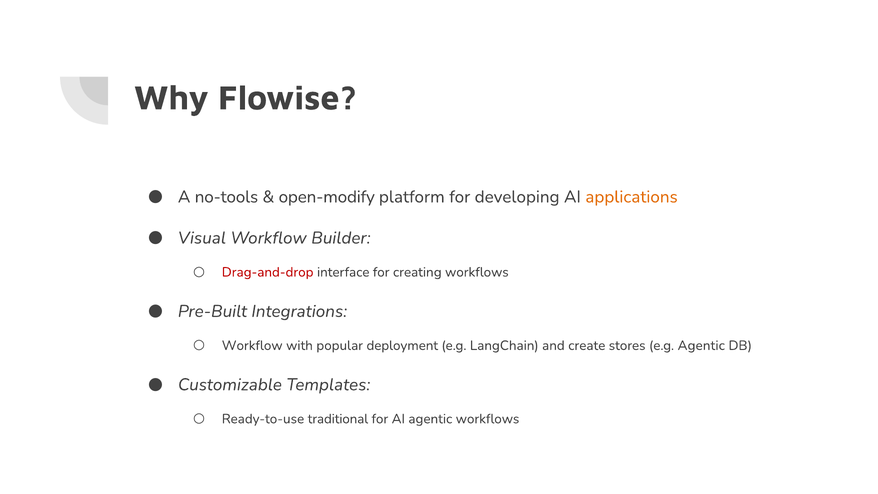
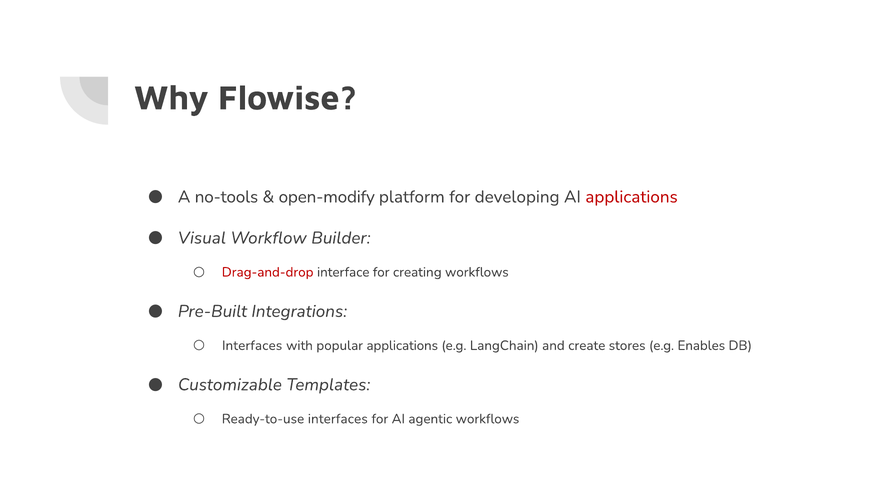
applications at (632, 197) colour: orange -> red
Workflow at (252, 345): Workflow -> Interfaces
popular deployment: deployment -> applications
e.g Agentic: Agentic -> Enables
Ready-to-use traditional: traditional -> interfaces
